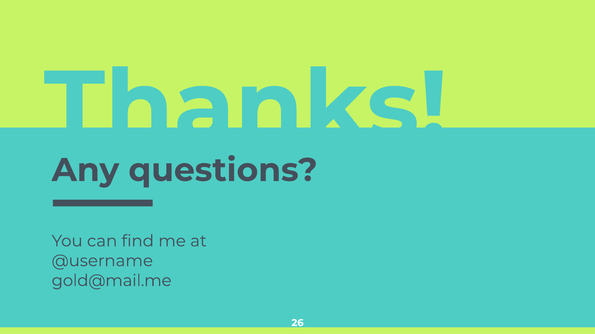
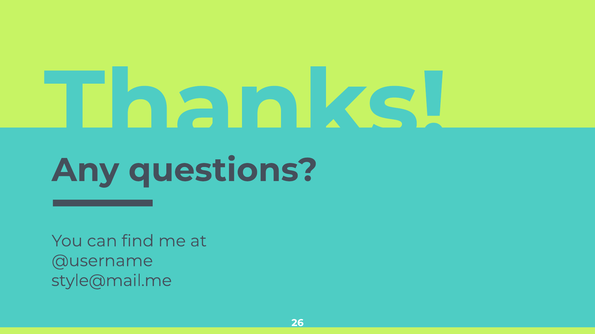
gold@mail.me: gold@mail.me -> style@mail.me
